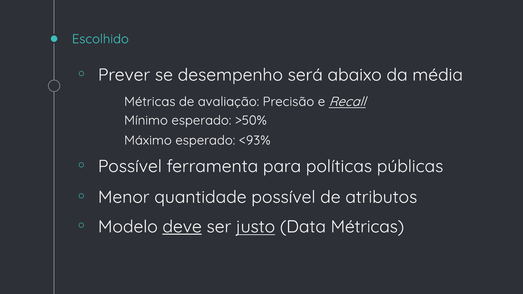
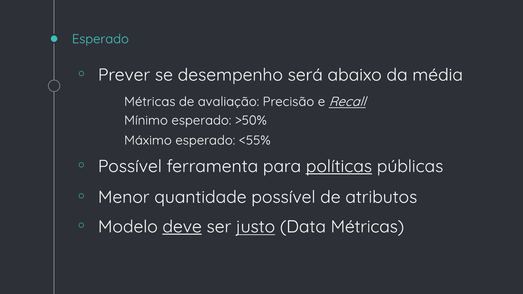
Escolhido at (100, 39): Escolhido -> Esperado
<93%: <93% -> <55%
políticas underline: none -> present
